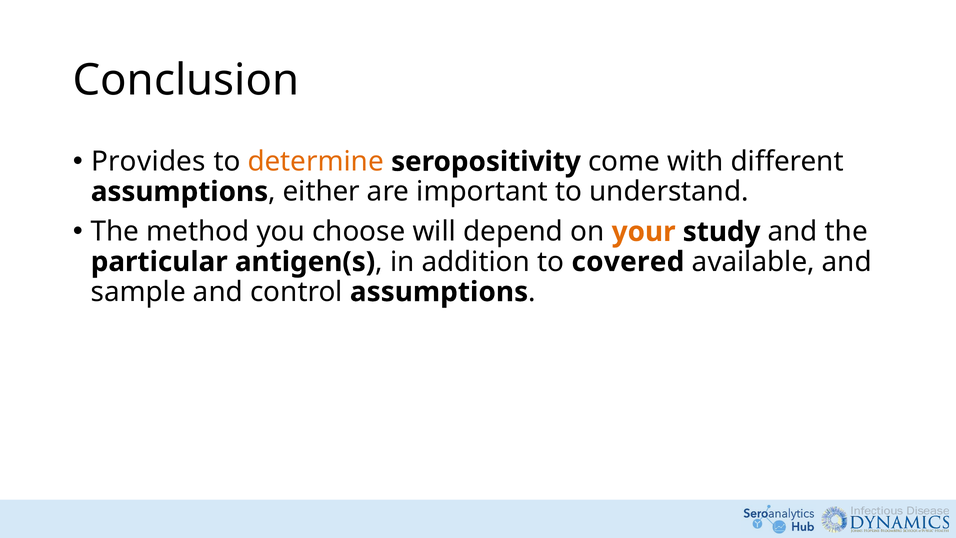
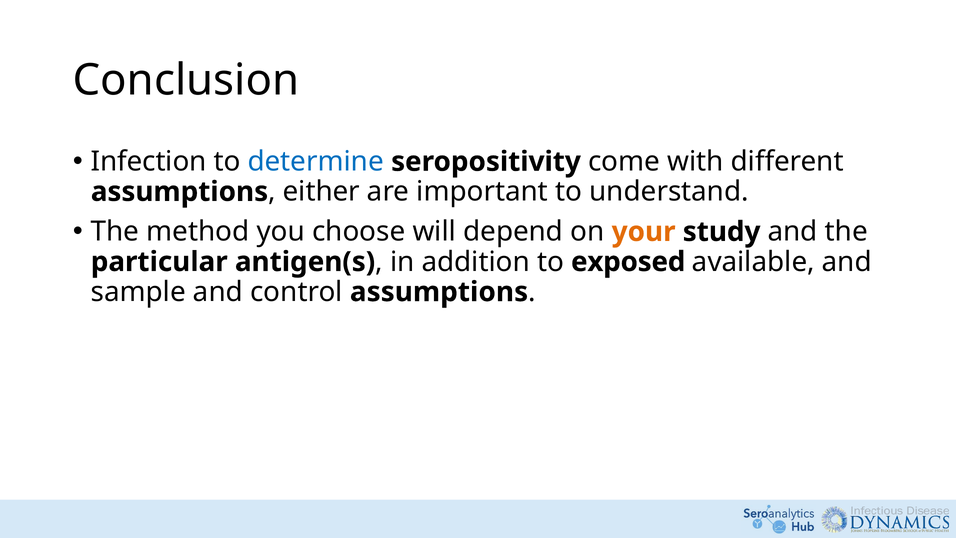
Provides: Provides -> Infection
determine colour: orange -> blue
covered: covered -> exposed
